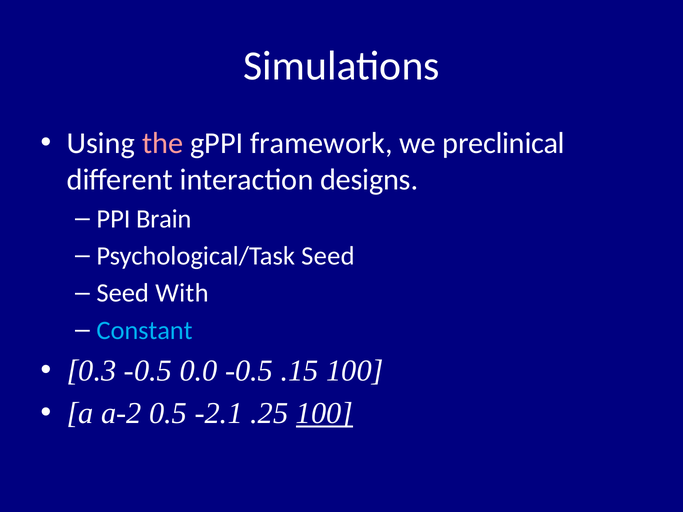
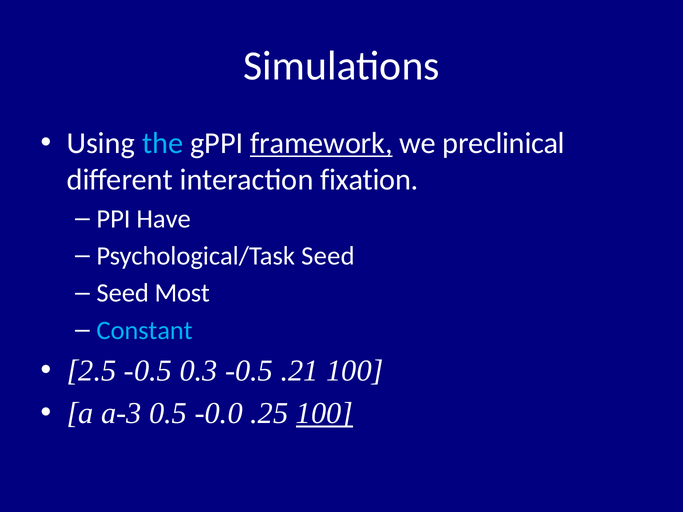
the colour: pink -> light blue
framework underline: none -> present
designs: designs -> fixation
Brain: Brain -> Have
With: With -> Most
0.3: 0.3 -> 2.5
0.0: 0.0 -> 0.3
.15: .15 -> .21
a-2: a-2 -> a-3
-2.1: -2.1 -> -0.0
